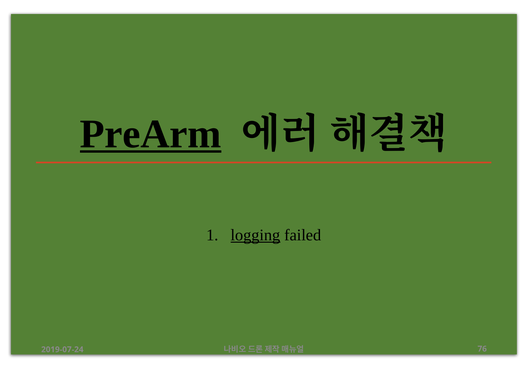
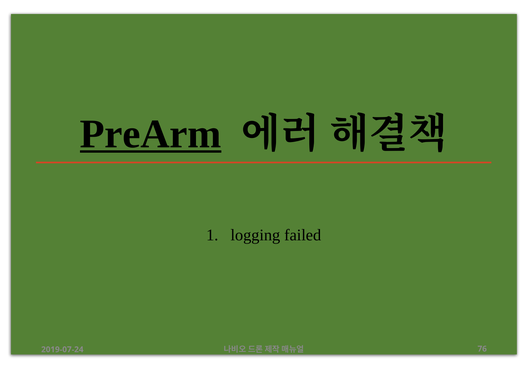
logging underline: present -> none
